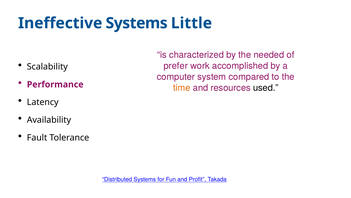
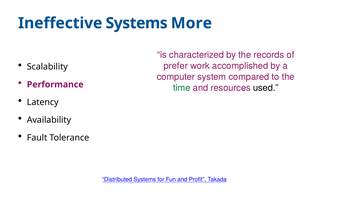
Little: Little -> More
needed: needed -> records
time colour: orange -> green
